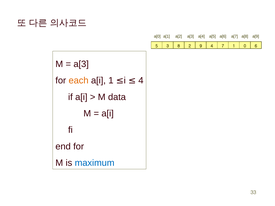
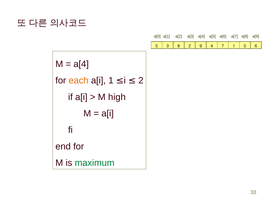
a[3 at (81, 64): a[3 -> a[4
4 at (141, 81): 4 -> 2
data: data -> high
maximum colour: blue -> green
